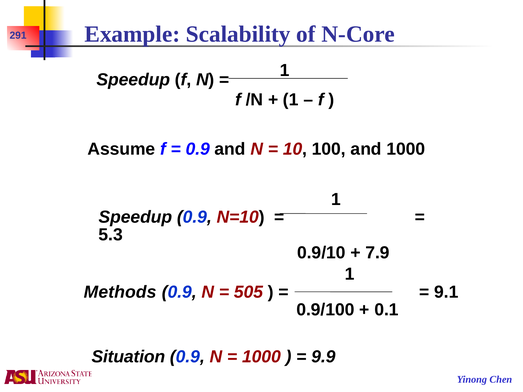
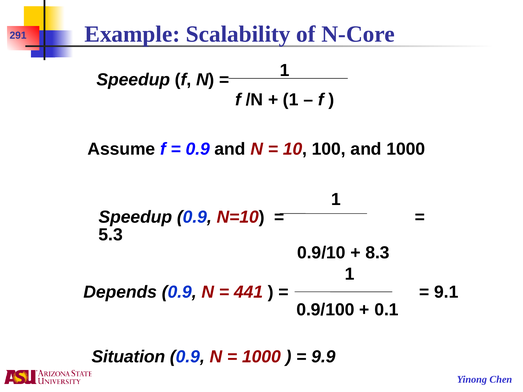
7.9: 7.9 -> 8.3
Methods: Methods -> Depends
505: 505 -> 441
